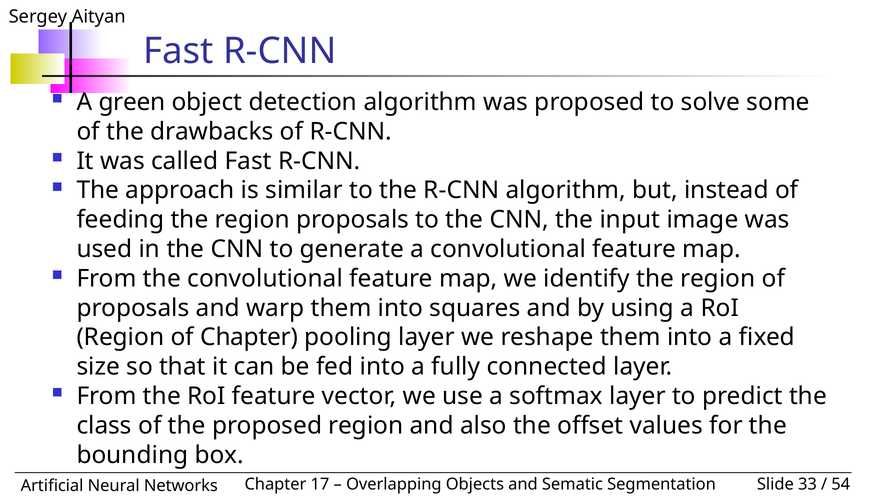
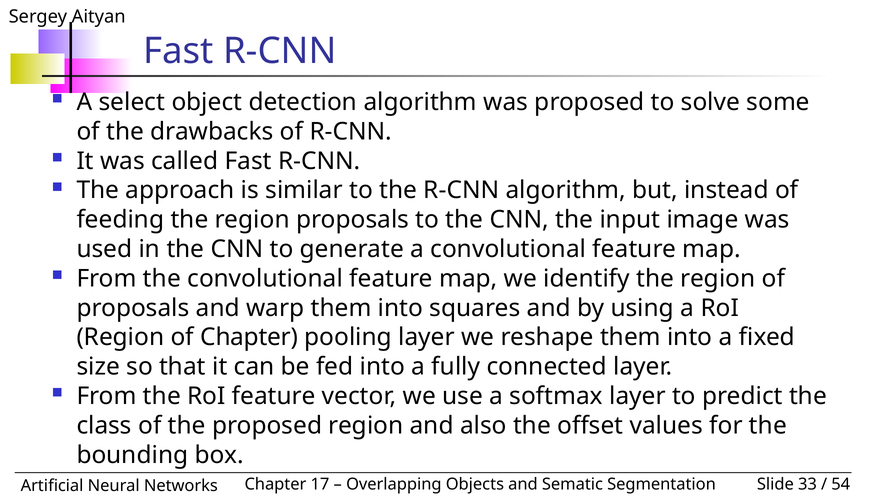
green: green -> select
